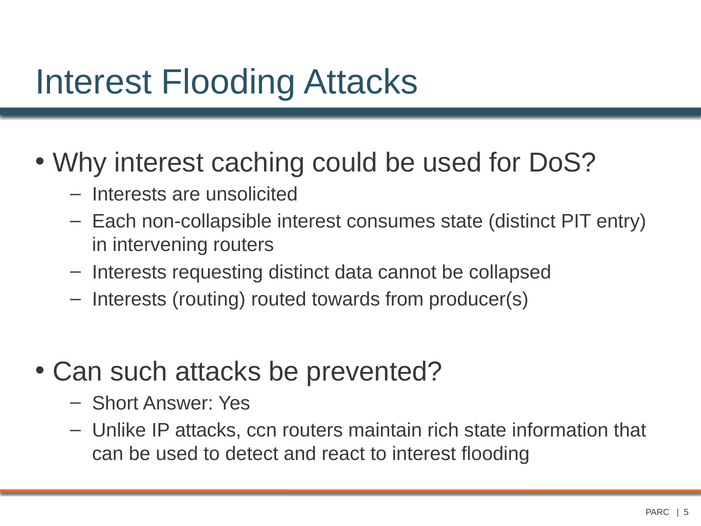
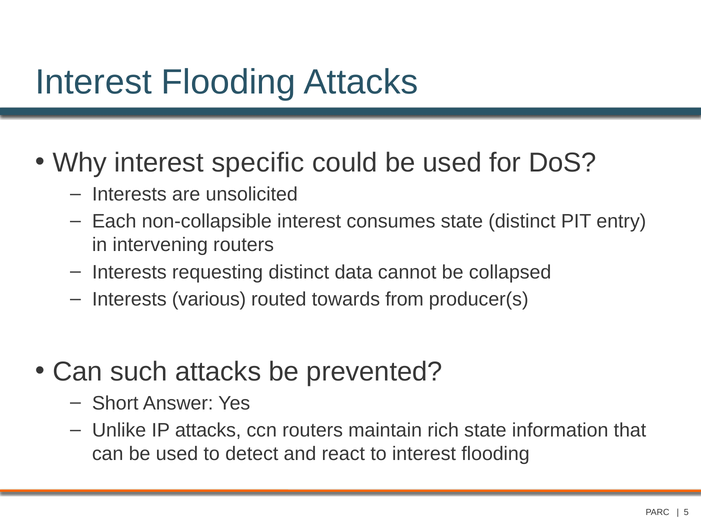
caching: caching -> specific
routing: routing -> various
